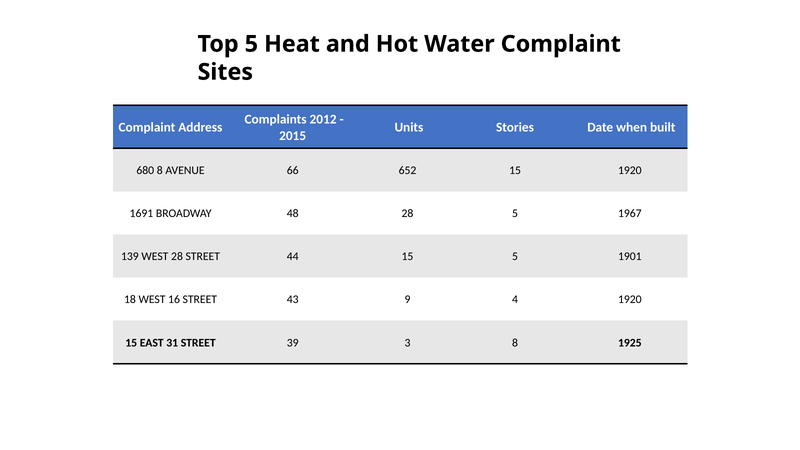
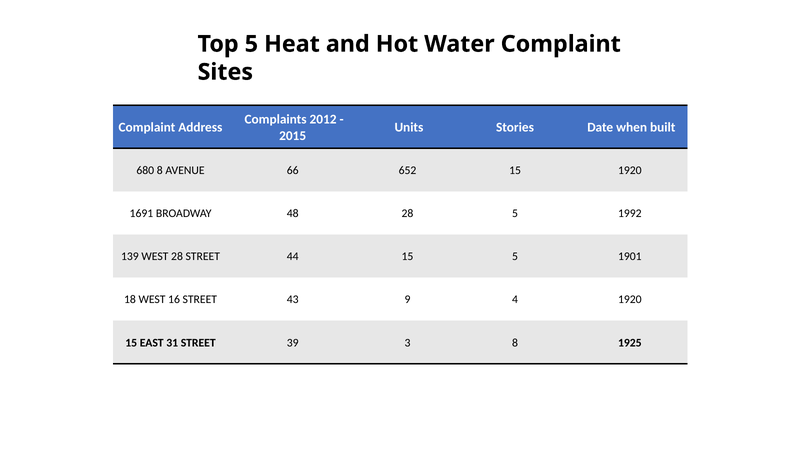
1967: 1967 -> 1992
